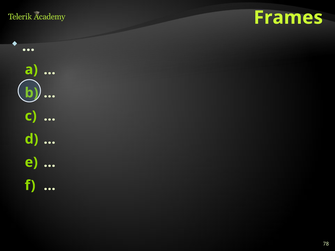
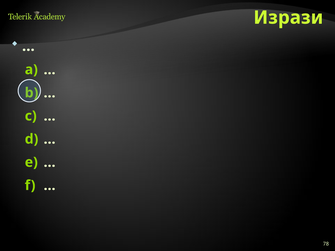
Frames: Frames -> Изрази
